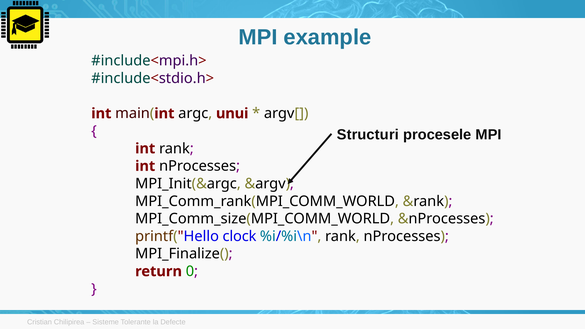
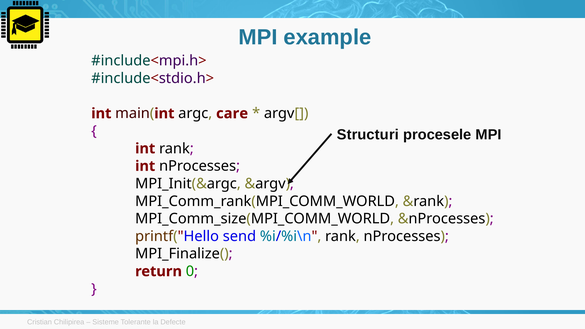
unui: unui -> care
clock: clock -> send
